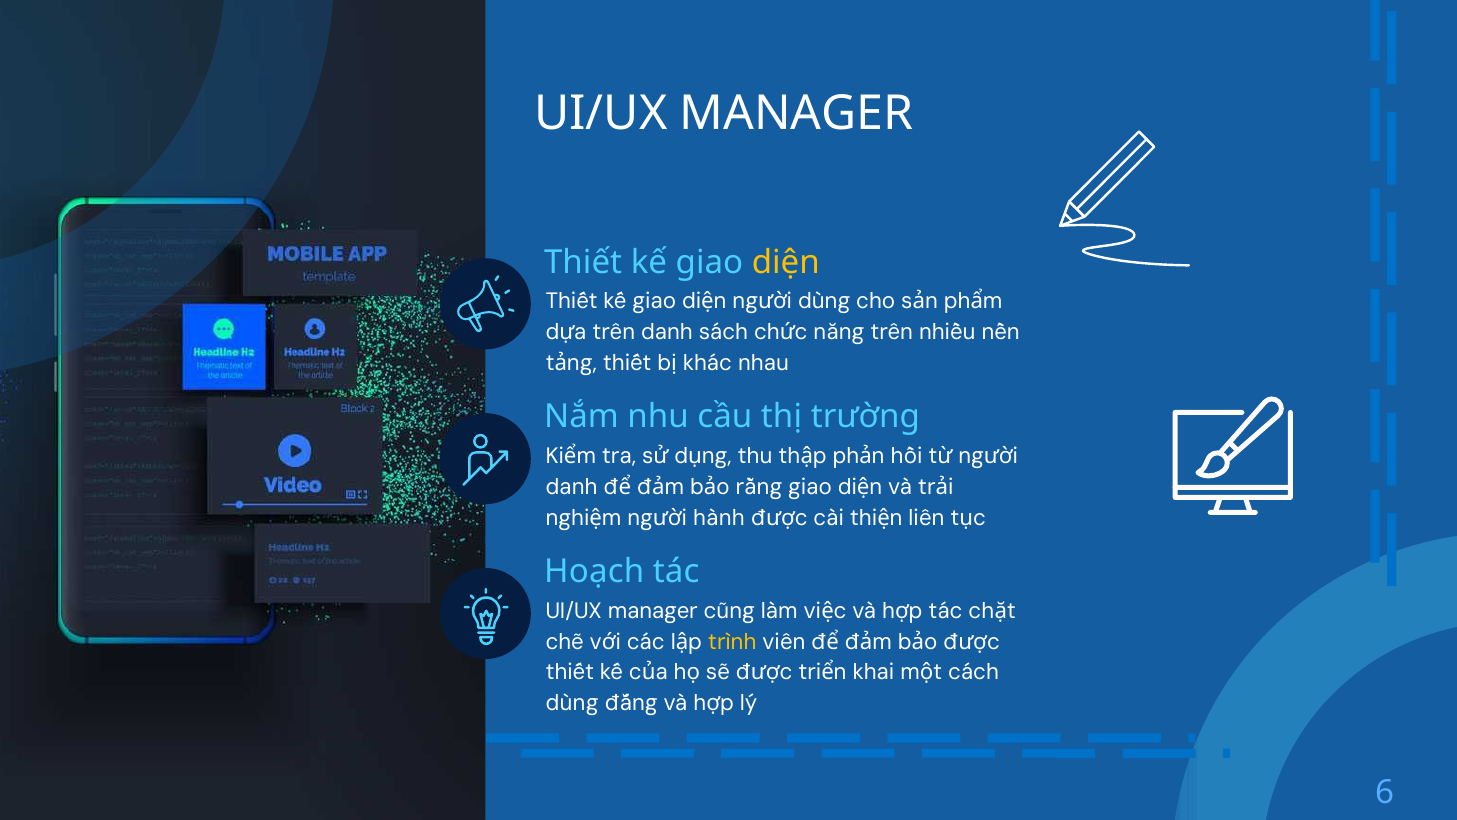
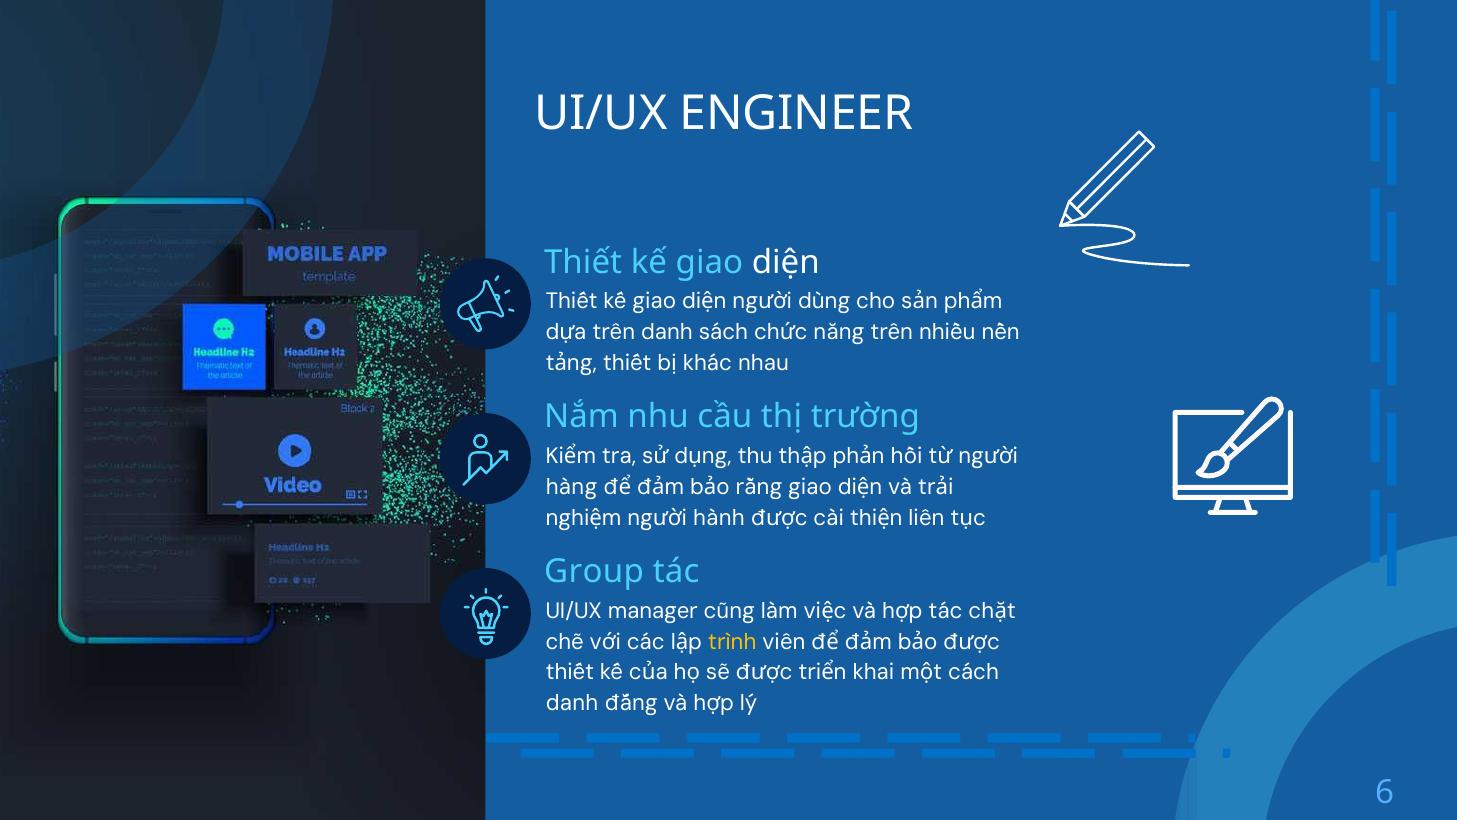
MANAGER at (797, 114): MANAGER -> ENGINEER
diện colour: yellow -> white
danh at (572, 487): danh -> hàng
Hoạch: Hoạch -> Group
dùng at (572, 703): dùng -> danh
